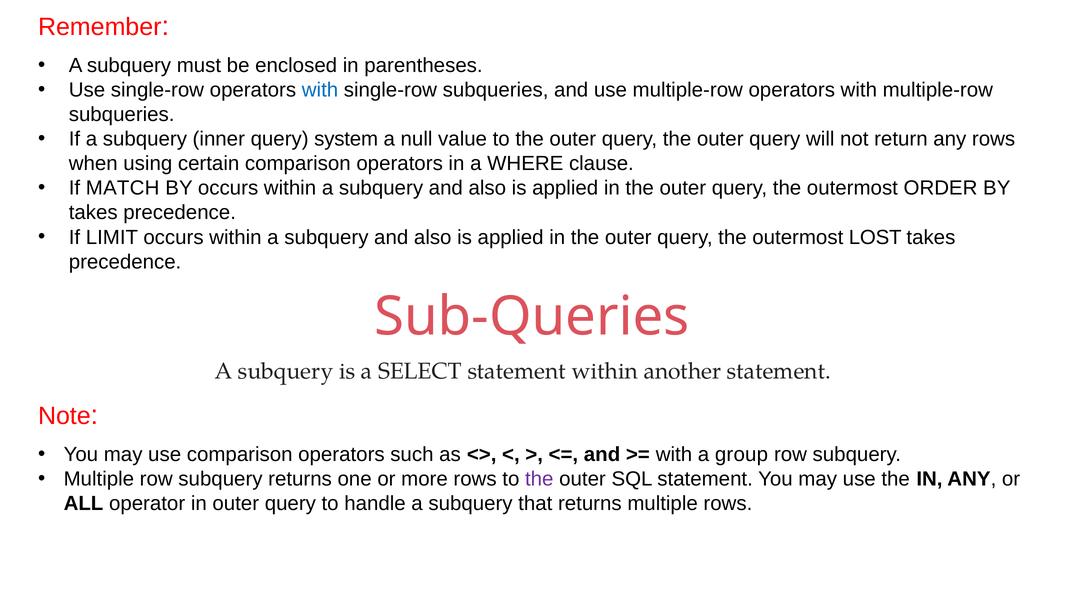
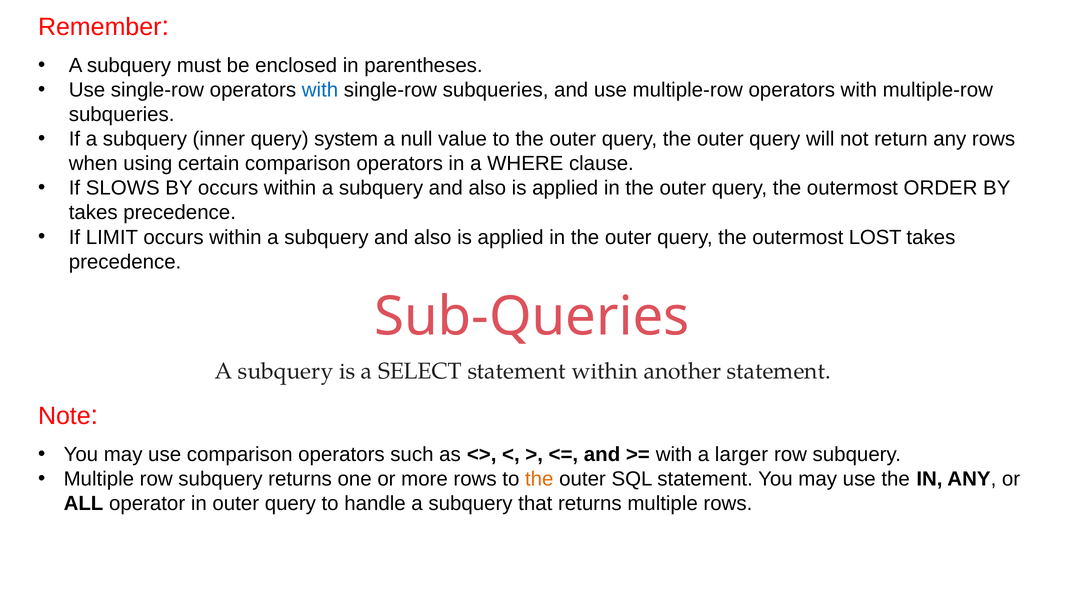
MATCH: MATCH -> SLOWS
group: group -> larger
the at (539, 479) colour: purple -> orange
